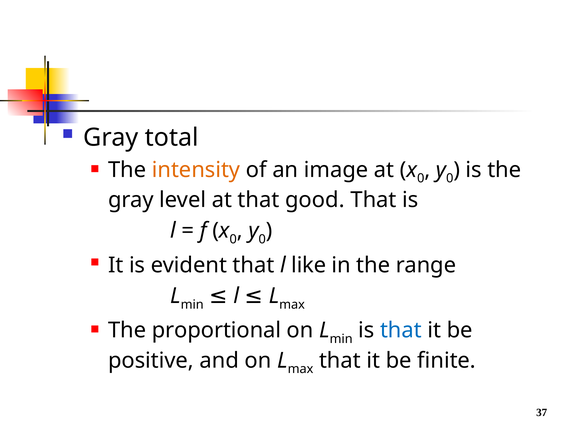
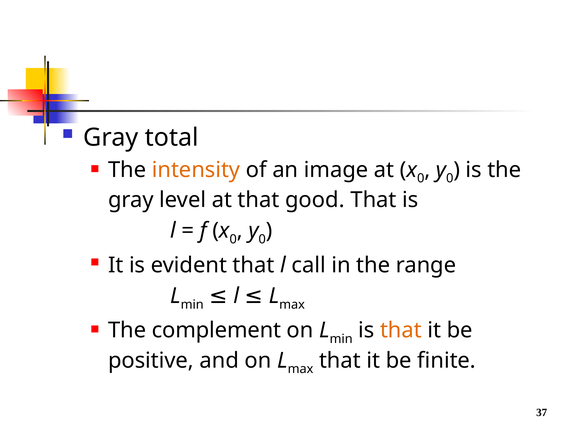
like: like -> call
proportional: proportional -> complement
that at (401, 330) colour: blue -> orange
